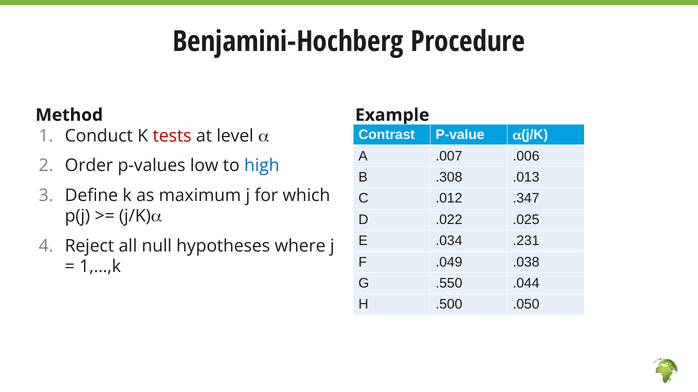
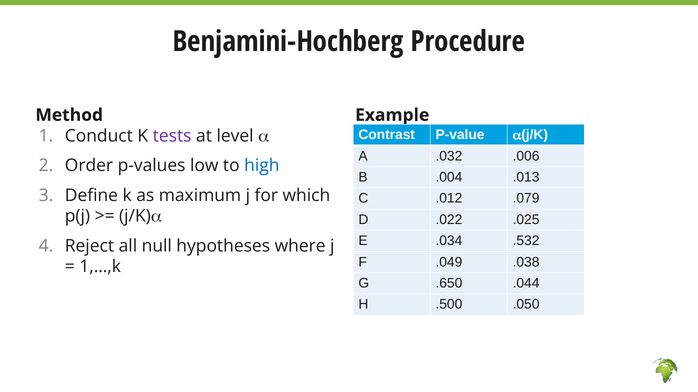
tests colour: red -> purple
.007: .007 -> .032
.308: .308 -> .004
.347: .347 -> .079
.231: .231 -> .532
.550: .550 -> .650
